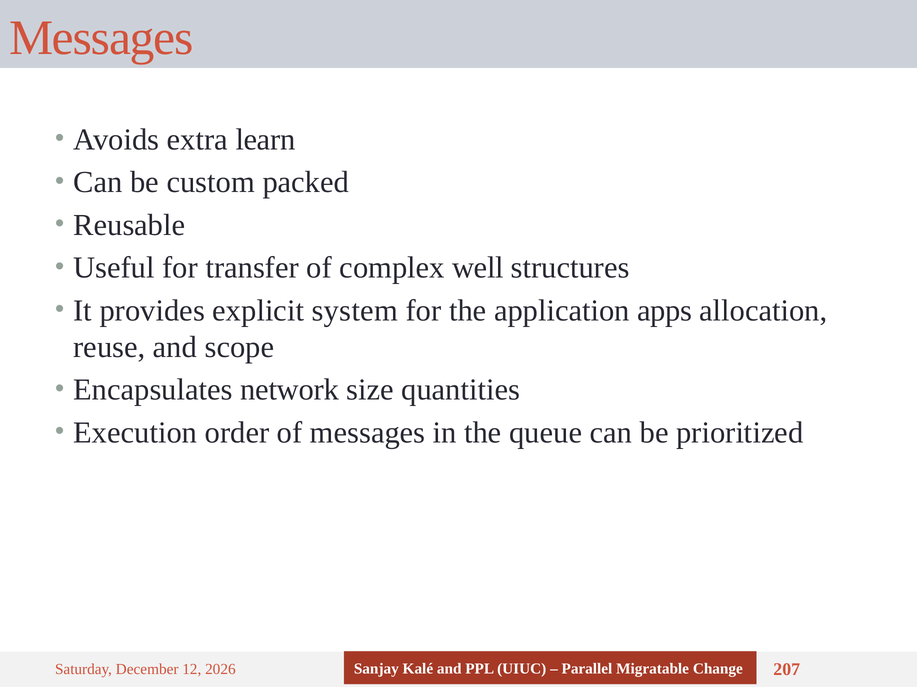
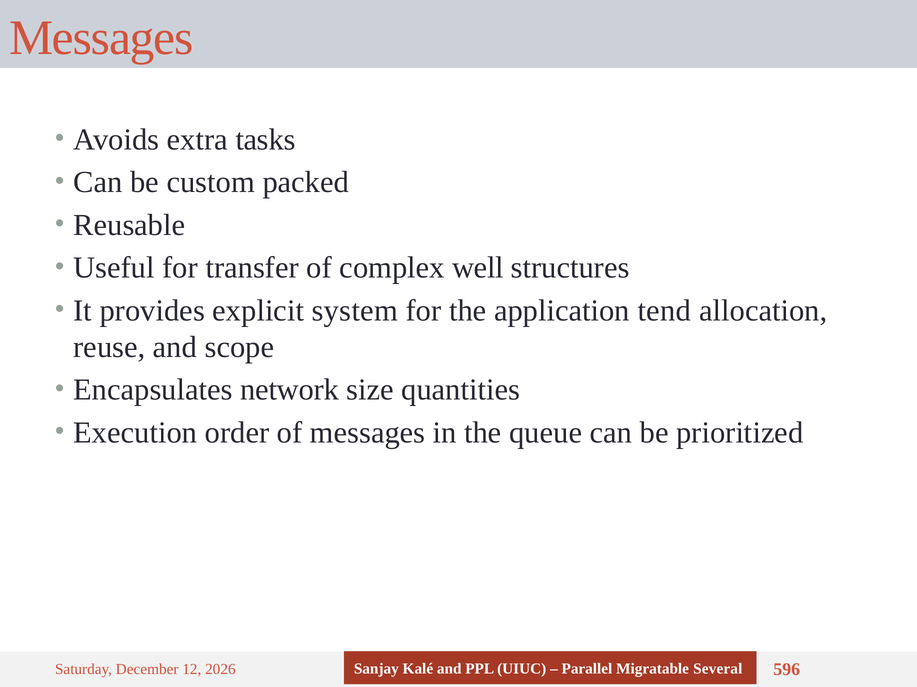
learn: learn -> tasks
apps: apps -> tend
Change: Change -> Several
207: 207 -> 596
